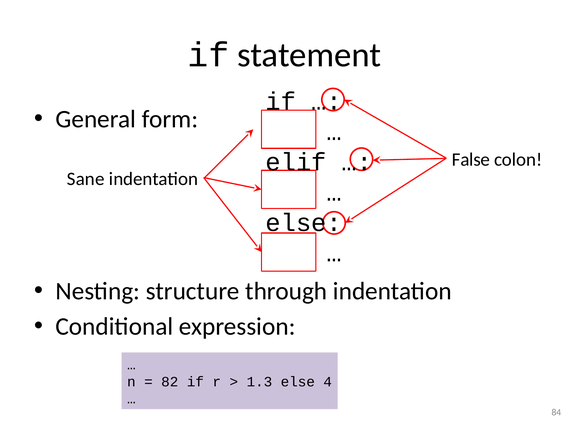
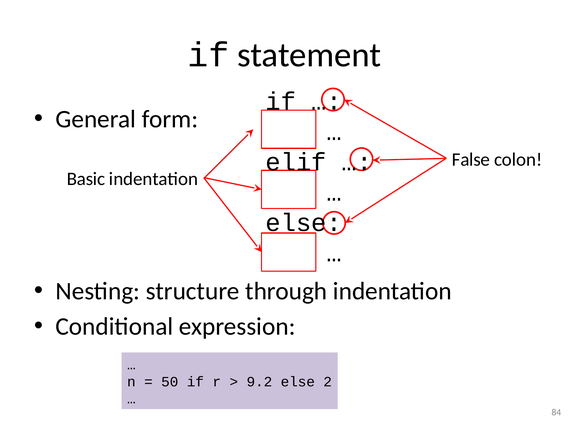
Sane: Sane -> Basic
82: 82 -> 50
1.3: 1.3 -> 9.2
4: 4 -> 2
